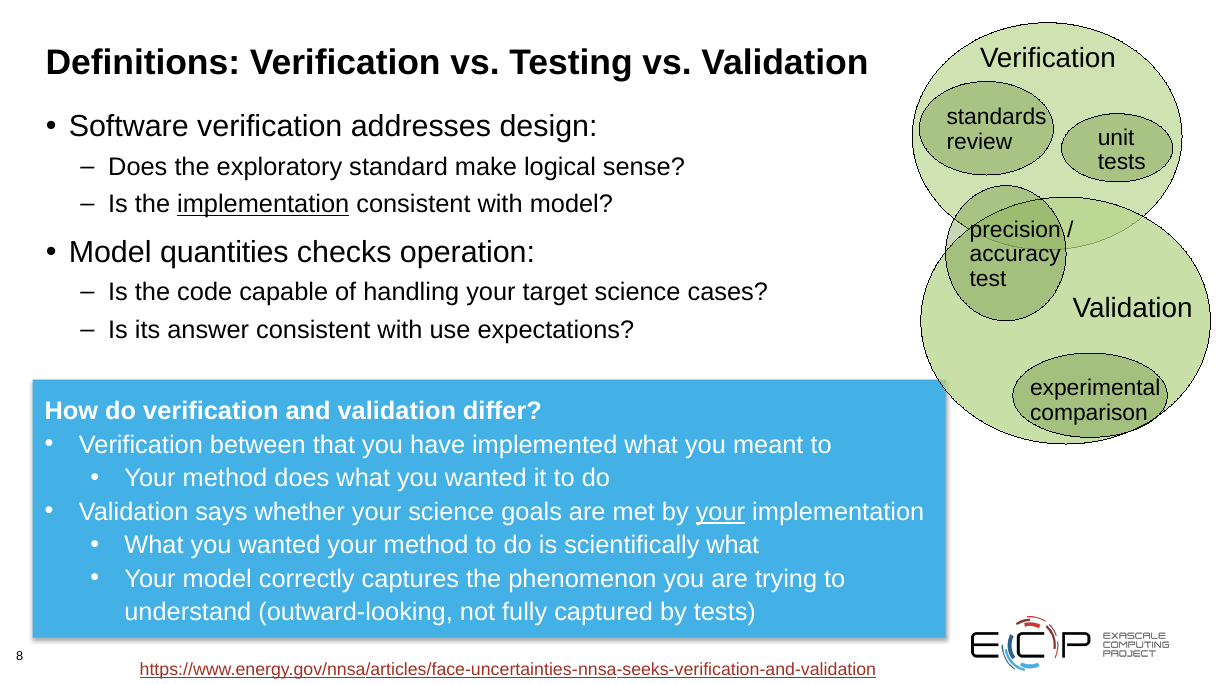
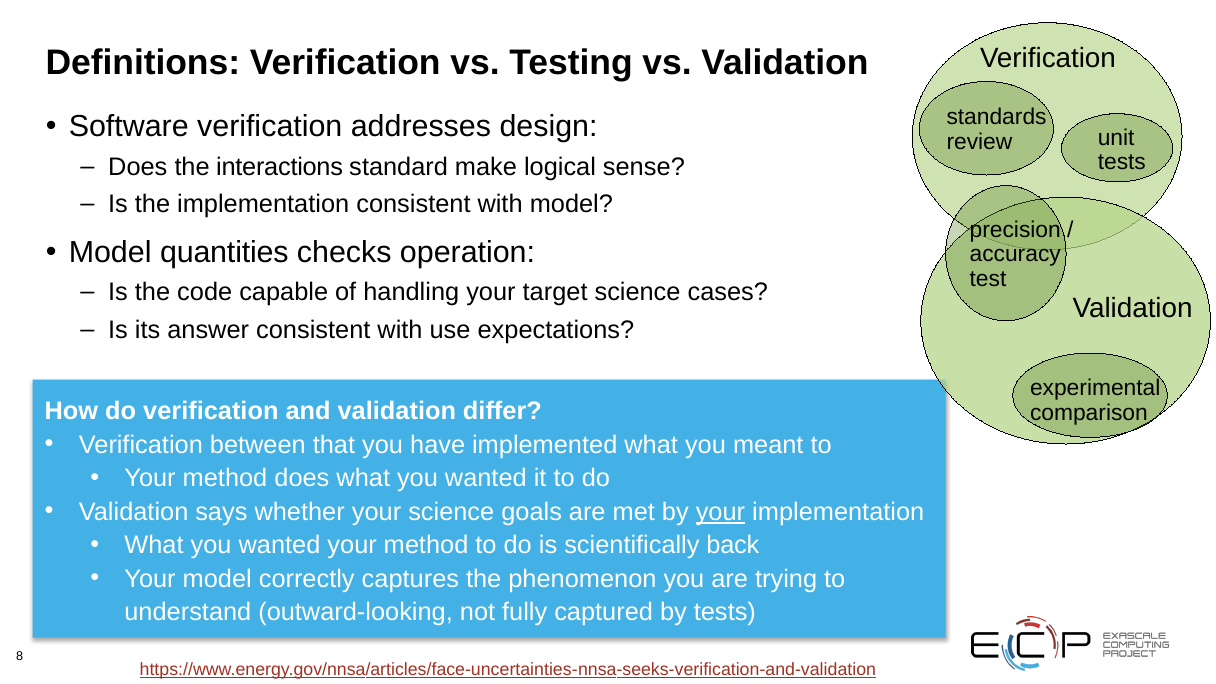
exploratory: exploratory -> interactions
implementation at (263, 204) underline: present -> none
scientifically what: what -> back
